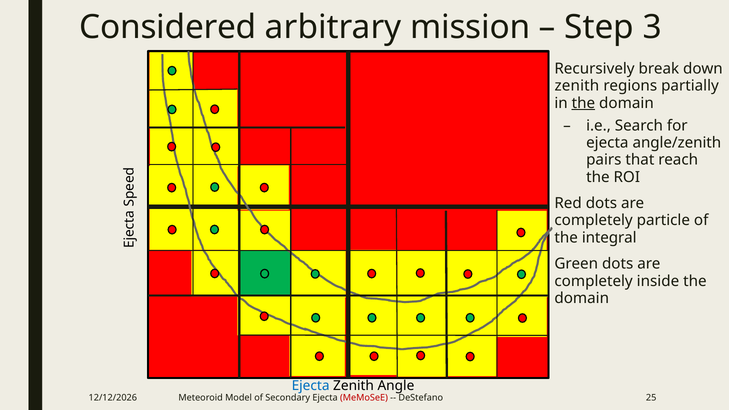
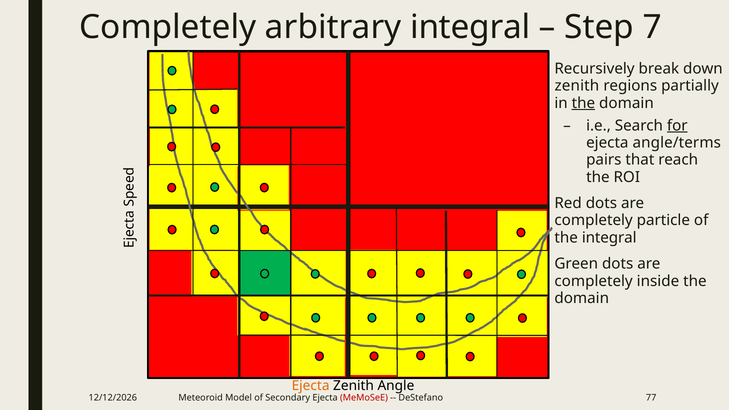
Considered at (168, 27): Considered -> Completely
arbitrary mission: mission -> integral
3: 3 -> 7
for underline: none -> present
angle/zenith: angle/zenith -> angle/terms
Ejecta at (311, 386) colour: blue -> orange
25: 25 -> 77
